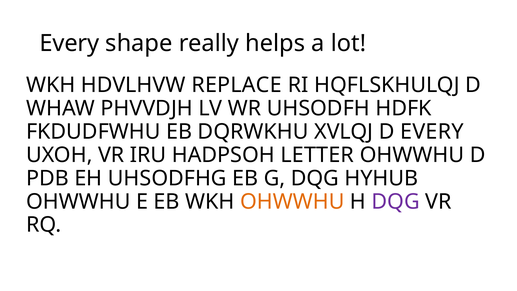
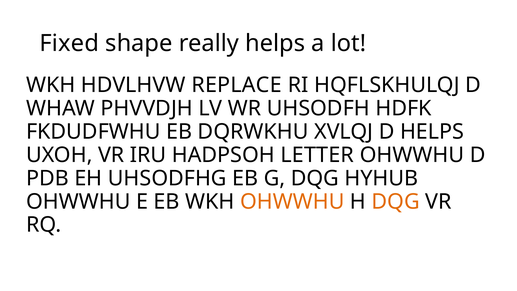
Every at (69, 43): Every -> Fixed
D EVERY: EVERY -> HELPS
DQG at (396, 201) colour: purple -> orange
